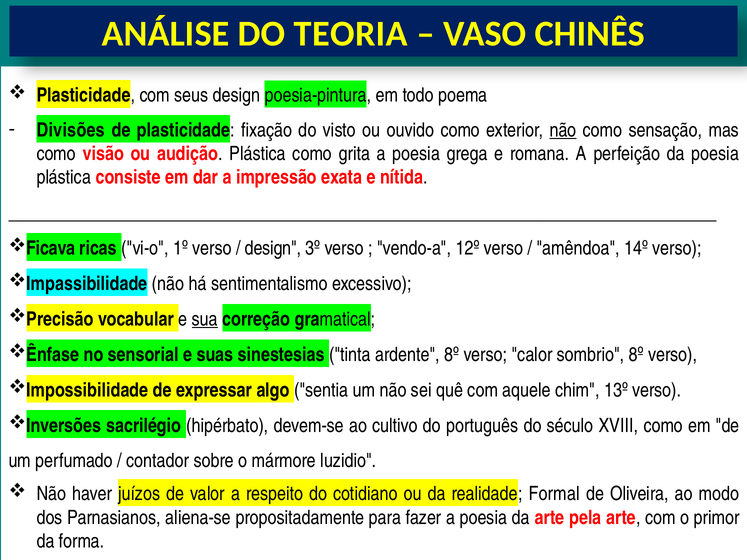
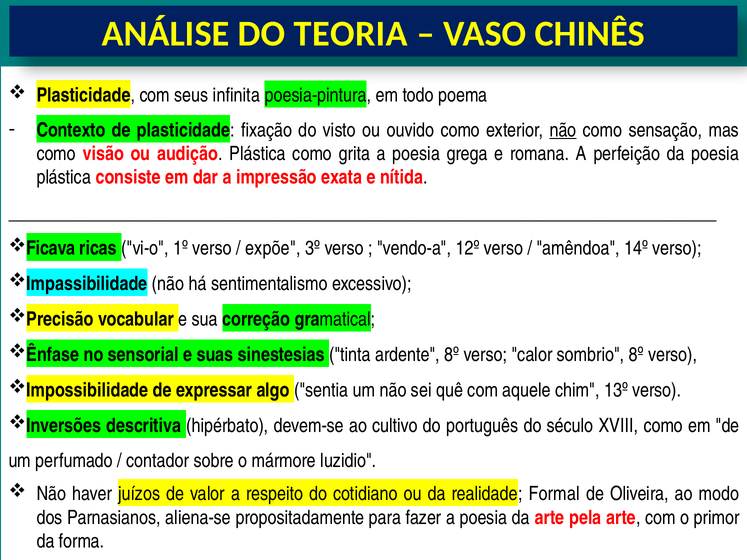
seus design: design -> infinita
Divisões: Divisões -> Contexto
design at (273, 248): design -> expõe
sua underline: present -> none
sacrilégio: sacrilégio -> descritiva
